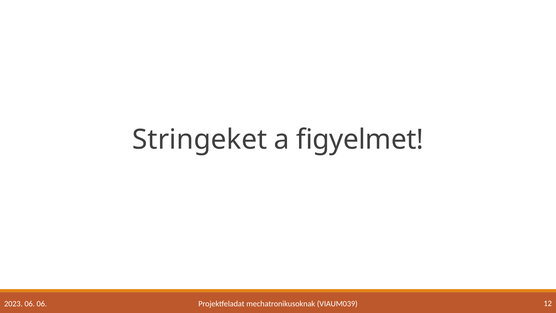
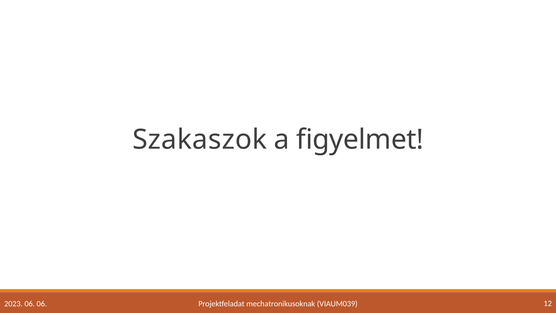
Stringeket: Stringeket -> Szakaszok
